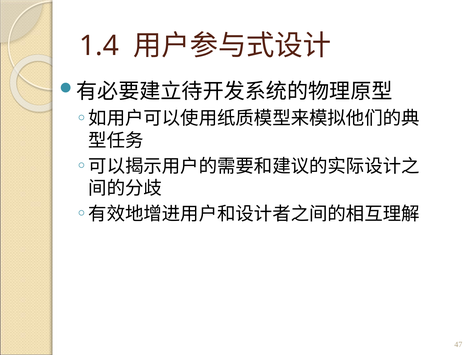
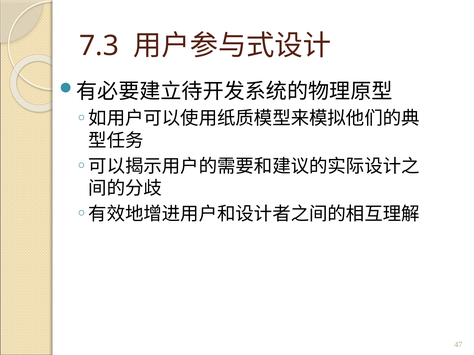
1.4: 1.4 -> 7.3
